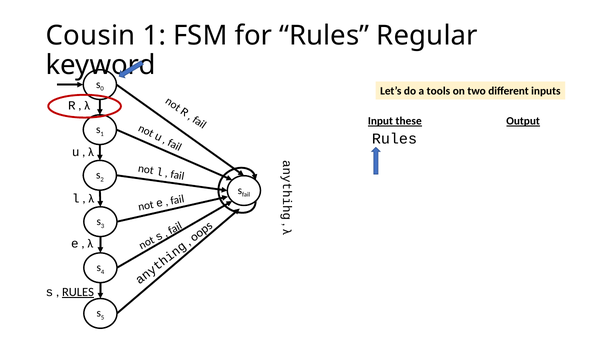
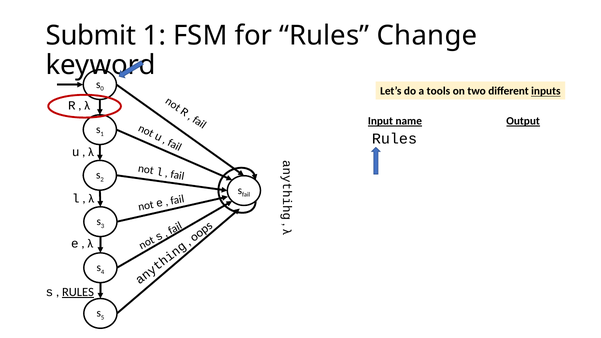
Cousin: Cousin -> Submit
Regular: Regular -> Change
inputs underline: none -> present
these: these -> name
